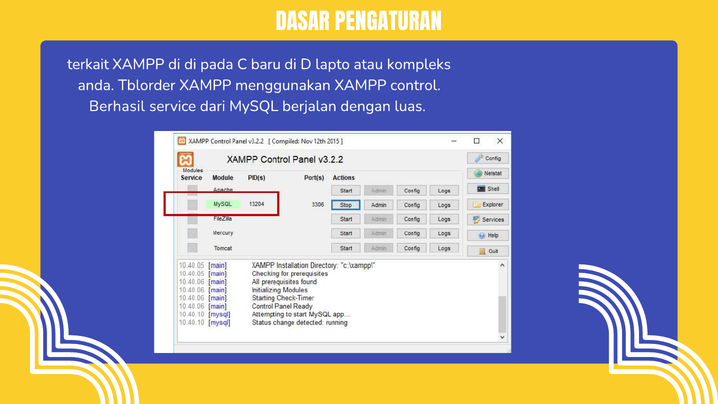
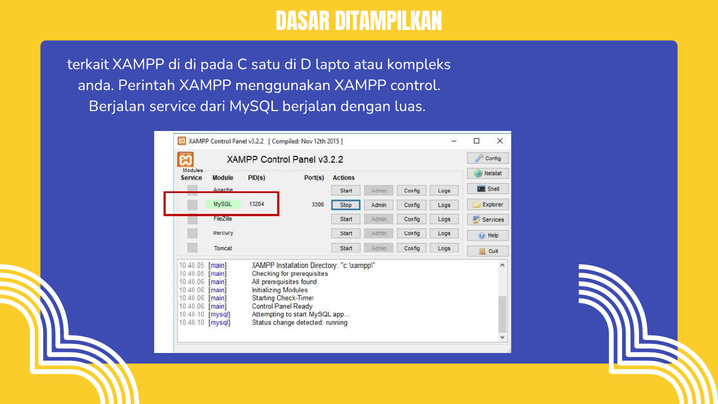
PENGATURAN: PENGATURAN -> DITAMPILKAN
baru: baru -> satu
Tblorder: Tblorder -> Perintah
Berhasil at (117, 106): Berhasil -> Berjalan
